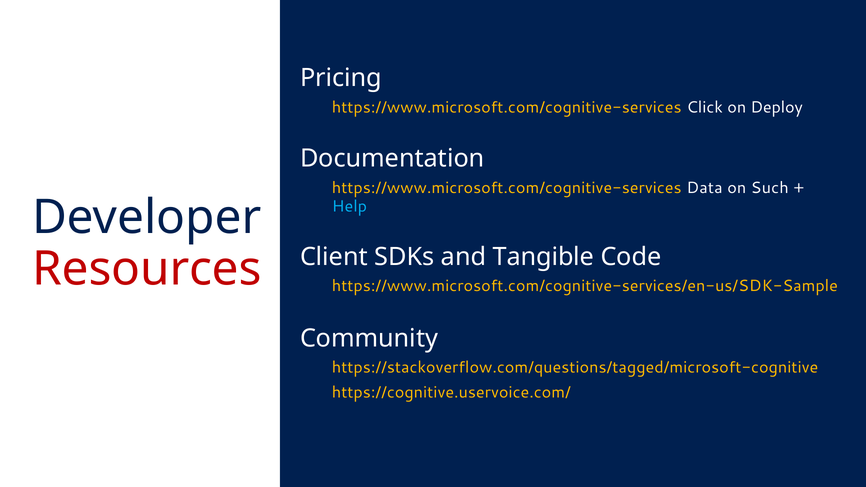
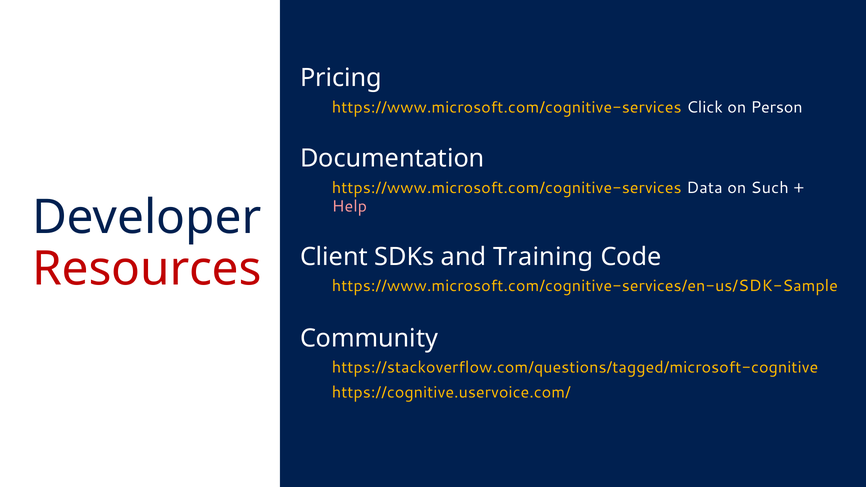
Deploy: Deploy -> Person
Help colour: light blue -> pink
Tangible: Tangible -> Training
